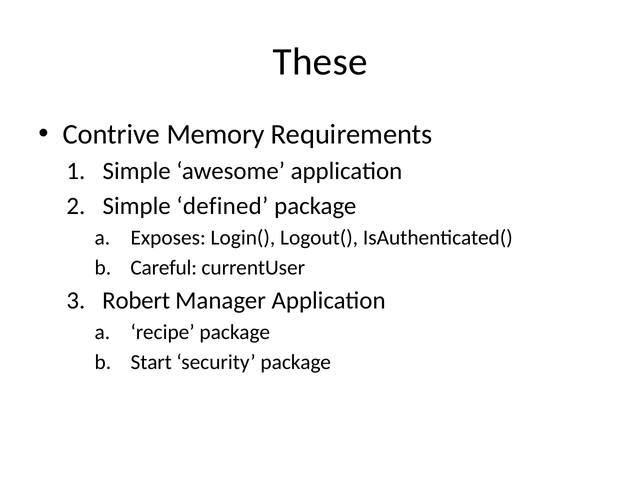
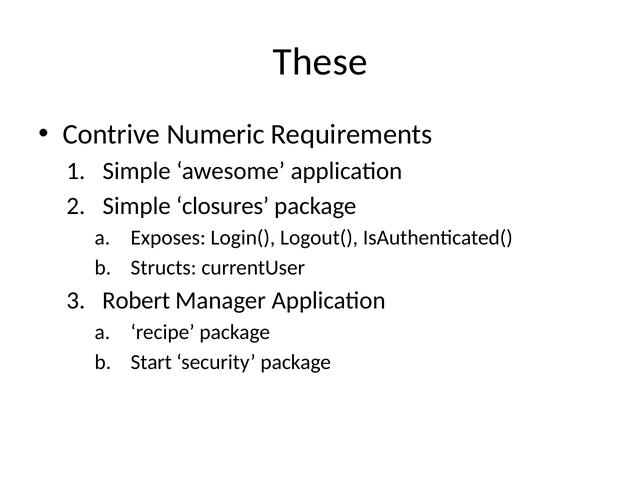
Memory: Memory -> Numeric
defined: defined -> closures
Careful: Careful -> Structs
